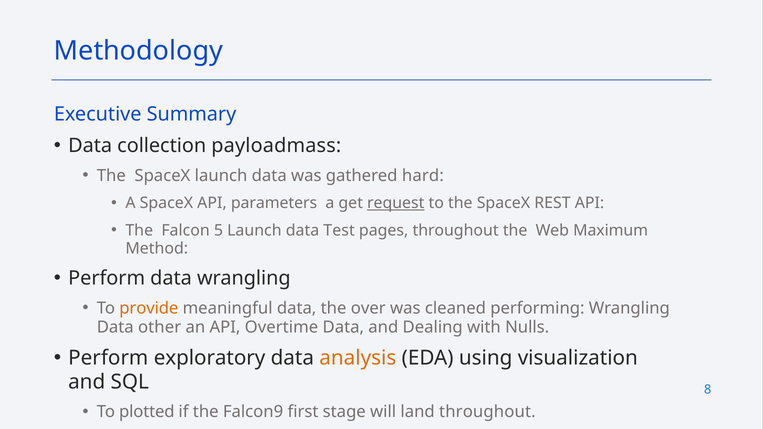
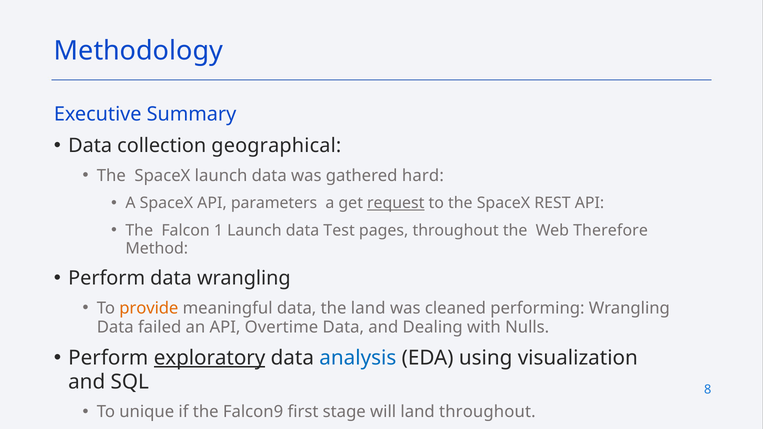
payloadmass: payloadmass -> geographical
5: 5 -> 1
Maximum: Maximum -> Therefore
the over: over -> land
other: other -> failed
exploratory underline: none -> present
analysis colour: orange -> blue
plotted: plotted -> unique
